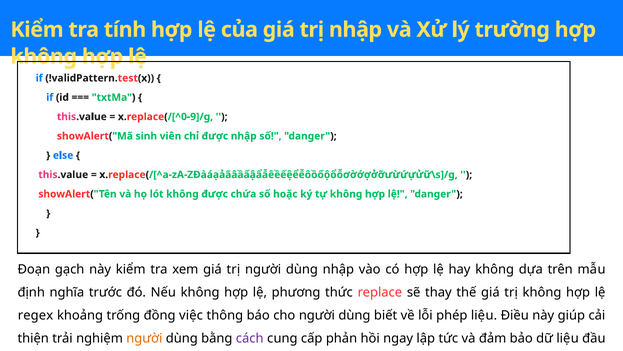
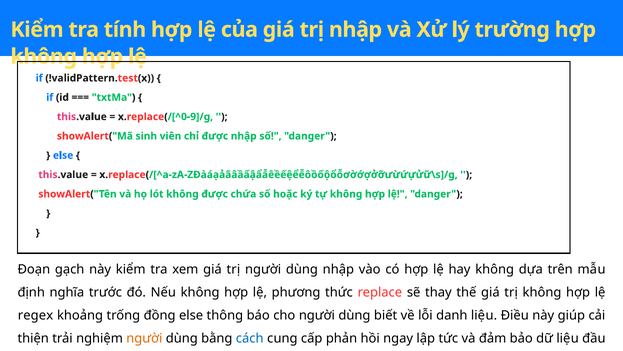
đồng việc: việc -> else
phép: phép -> danh
cách colour: purple -> blue
